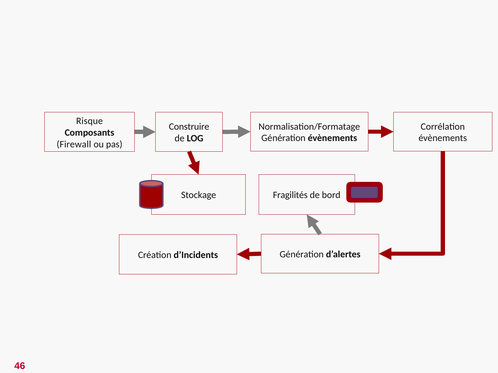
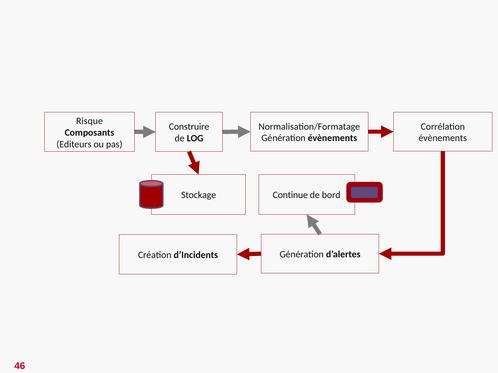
Firewall: Firewall -> Editeurs
Fragilités: Fragilités -> Continue
